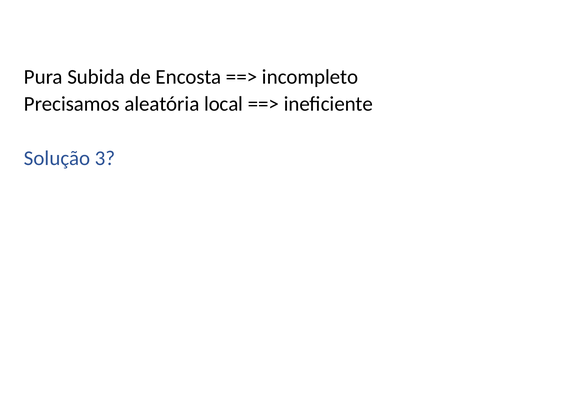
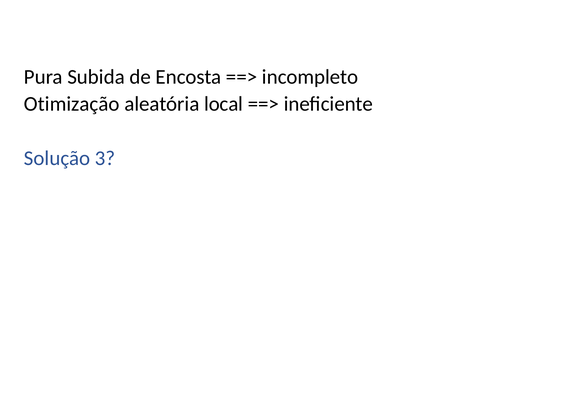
Precisamos: Precisamos -> Otimização
